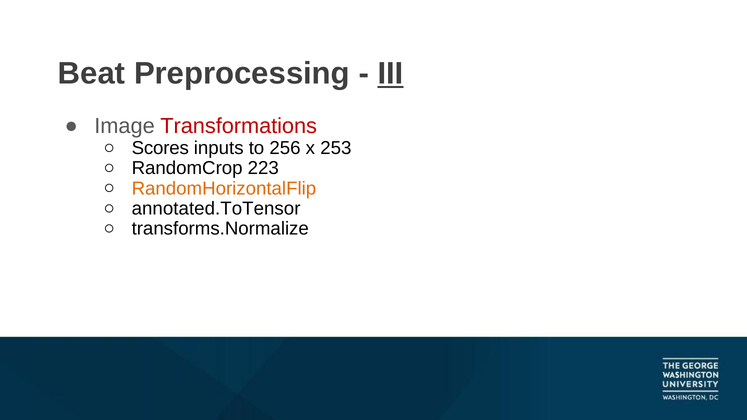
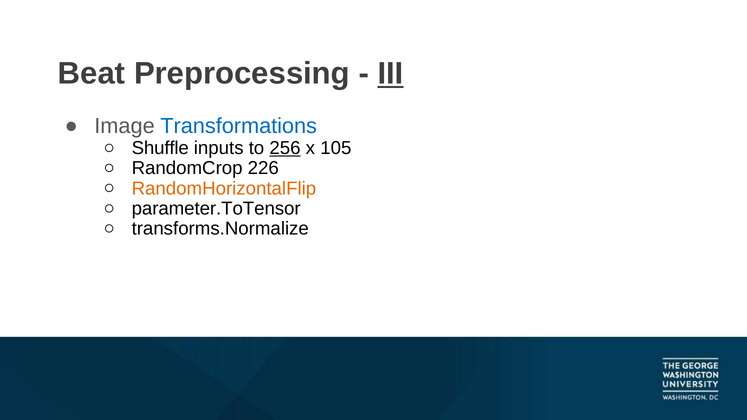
Transformations colour: red -> blue
Scores: Scores -> Shuffle
256 underline: none -> present
253: 253 -> 105
223: 223 -> 226
annotated.ToTensor: annotated.ToTensor -> parameter.ToTensor
